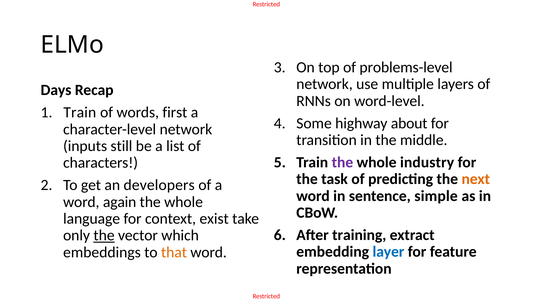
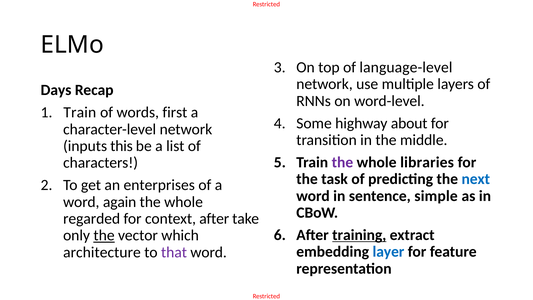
problems-level: problems-level -> language-level
still: still -> this
industry: industry -> libraries
next colour: orange -> blue
developers: developers -> enterprises
language: language -> regarded
context exist: exist -> after
training underline: none -> present
embeddings: embeddings -> architecture
that colour: orange -> purple
